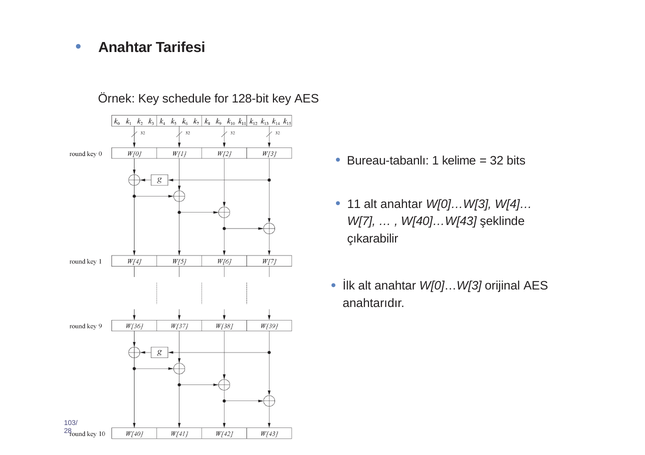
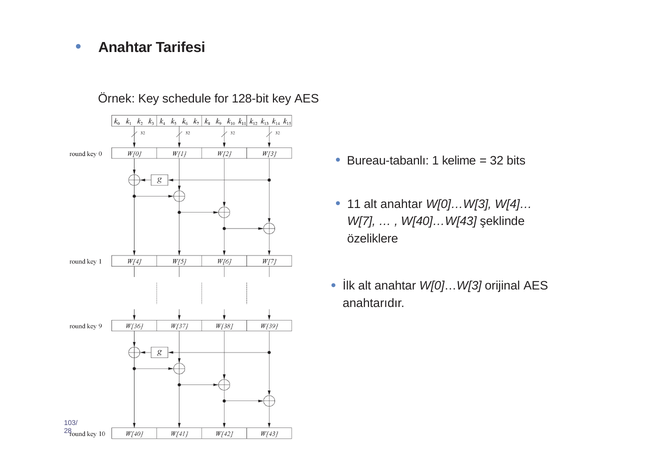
çıkarabilir: çıkarabilir -> özeliklere
